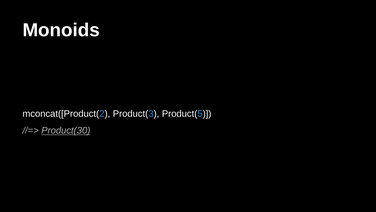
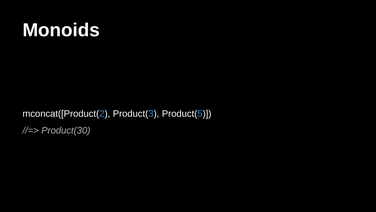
Product(30 underline: present -> none
